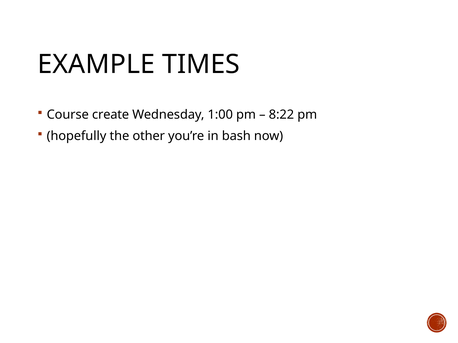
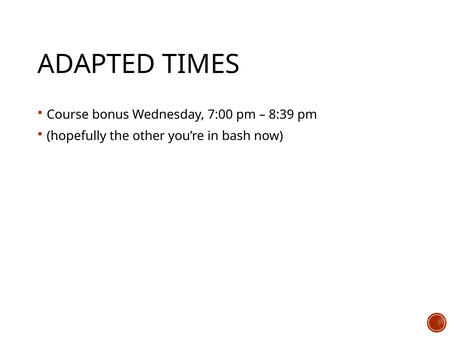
EXAMPLE: EXAMPLE -> ADAPTED
create: create -> bonus
1:00: 1:00 -> 7:00
8:22: 8:22 -> 8:39
